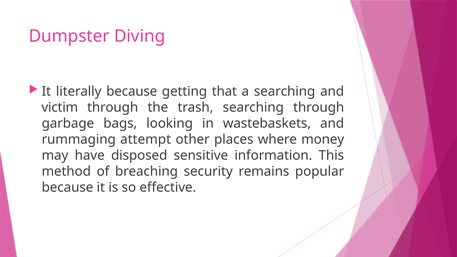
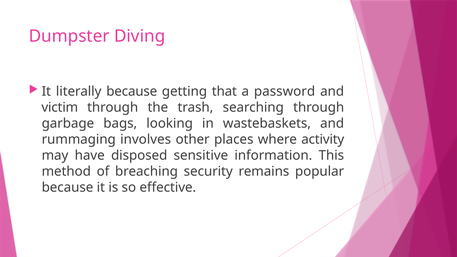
a searching: searching -> password
attempt: attempt -> involves
money: money -> activity
